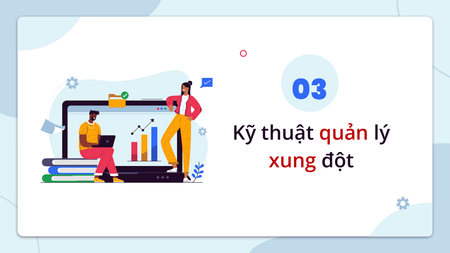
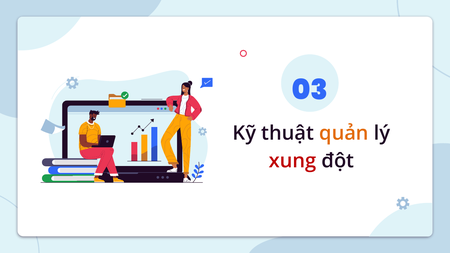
quản colour: red -> orange
